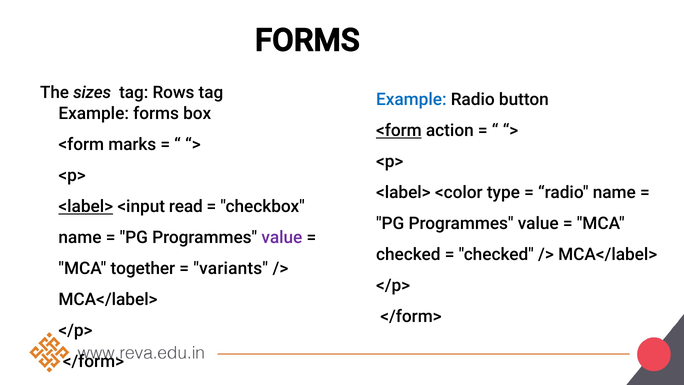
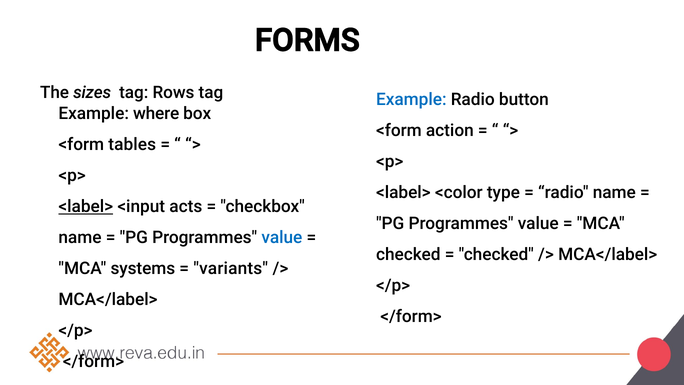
Example forms: forms -> where
<form at (399, 131) underline: present -> none
marks: marks -> tables
read: read -> acts
value at (282, 237) colour: purple -> blue
together: together -> systems
